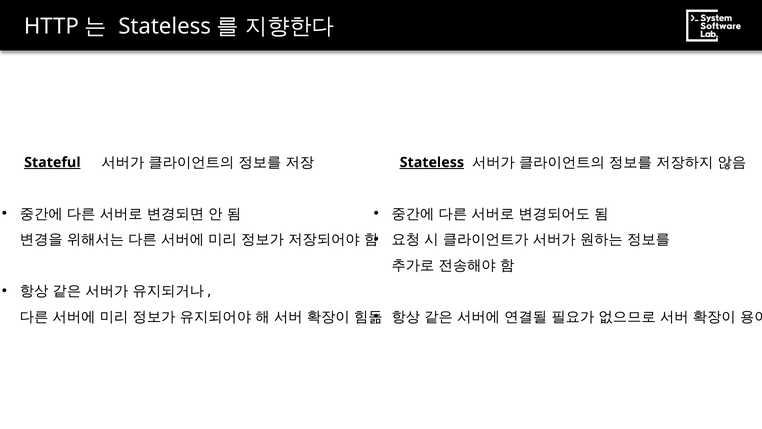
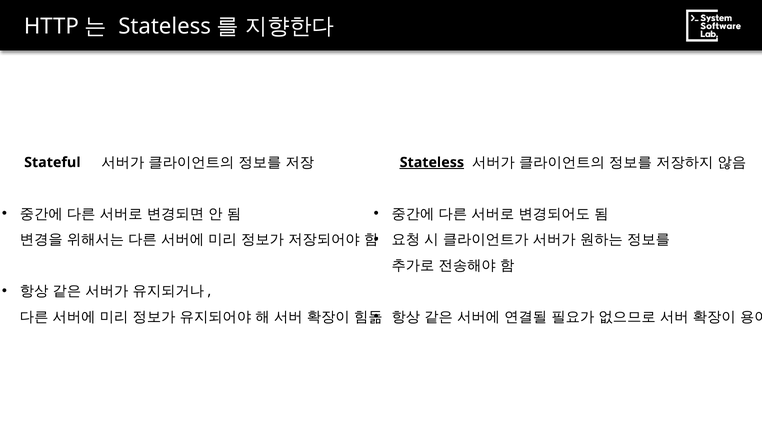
Stateful underline: present -> none
